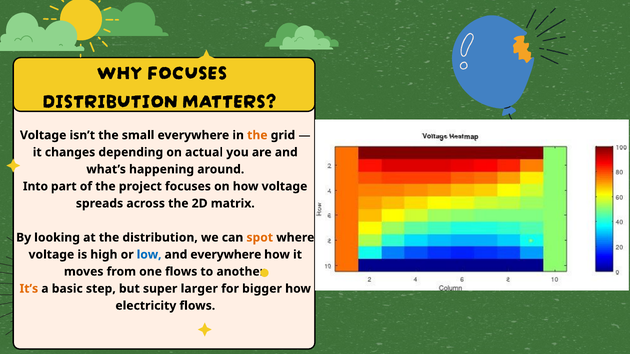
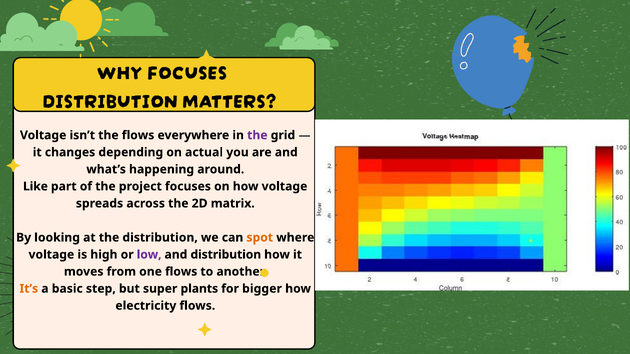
the small: small -> flows
the at (257, 135) colour: orange -> purple
Into: Into -> Like
low colour: blue -> purple
and everywhere: everywhere -> distribution
larger: larger -> plants
